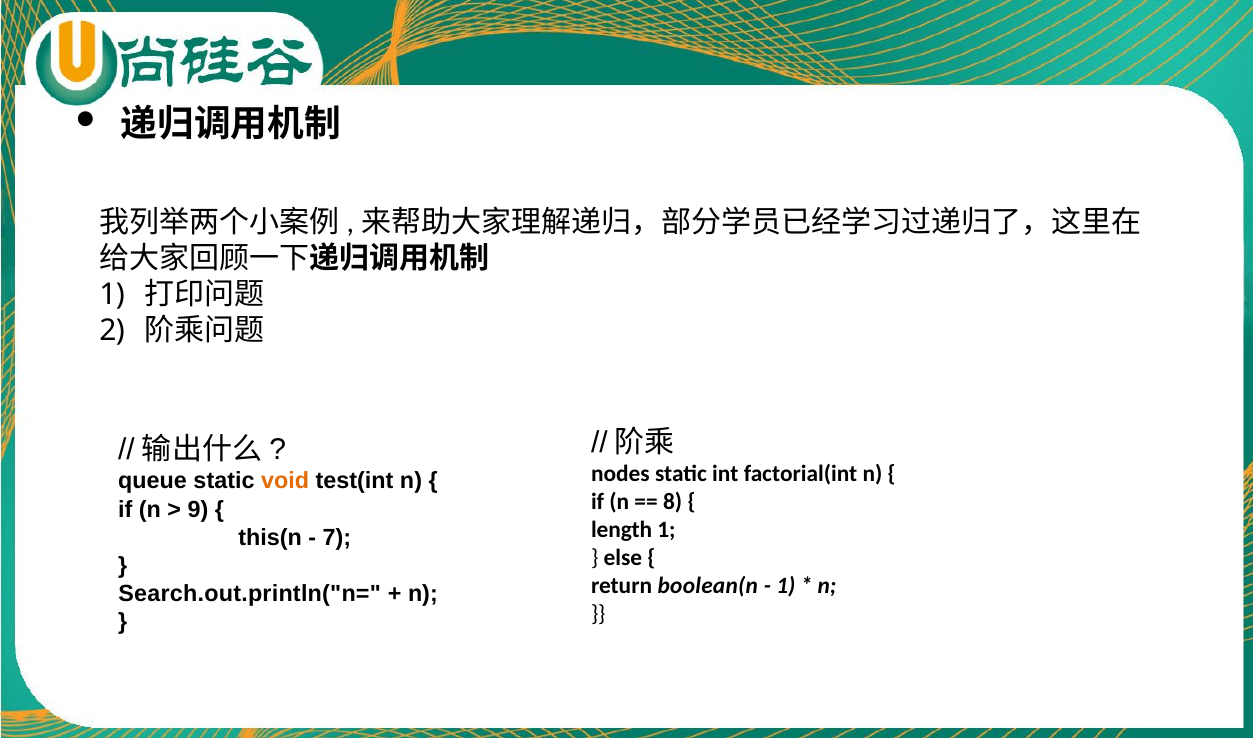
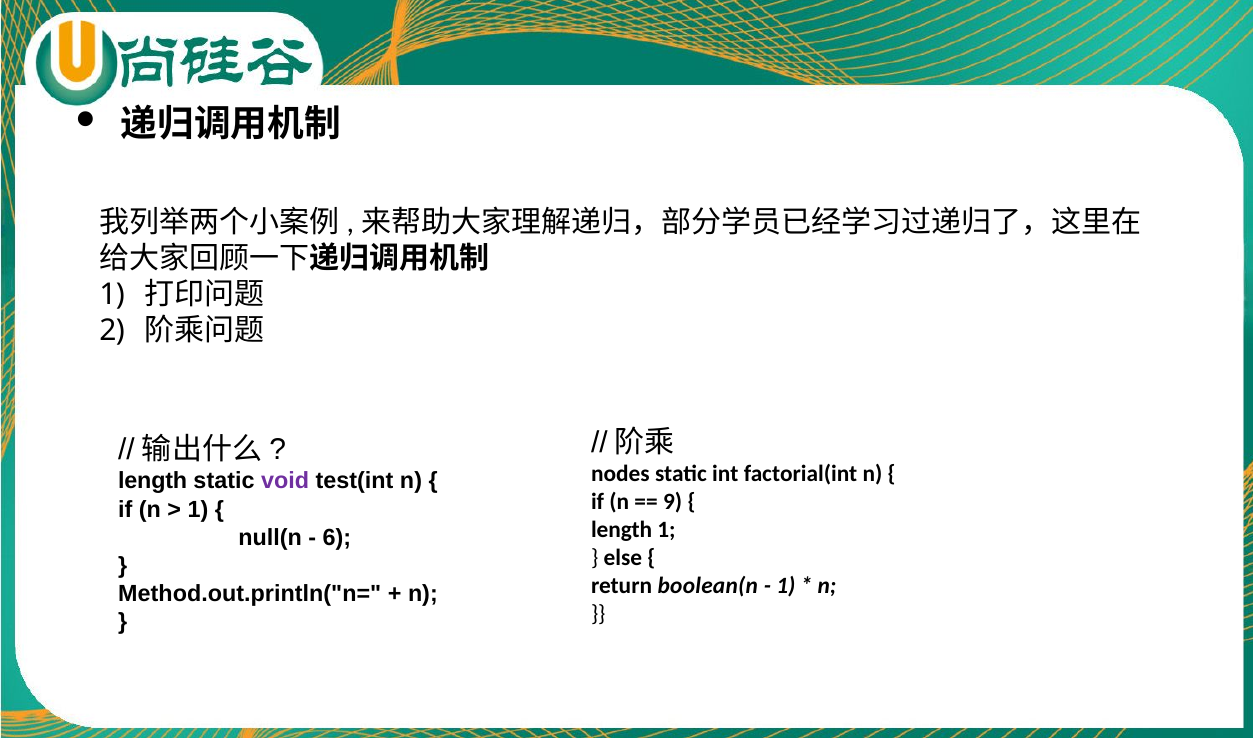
queue at (153, 481): queue -> length
void colour: orange -> purple
8: 8 -> 9
9 at (198, 509): 9 -> 1
this(n: this(n -> null(n
7: 7 -> 6
Search.out.println("n=: Search.out.println("n= -> Method.out.println("n=
